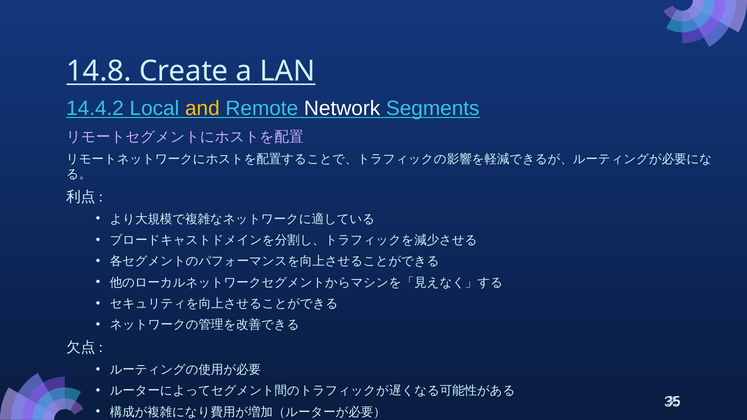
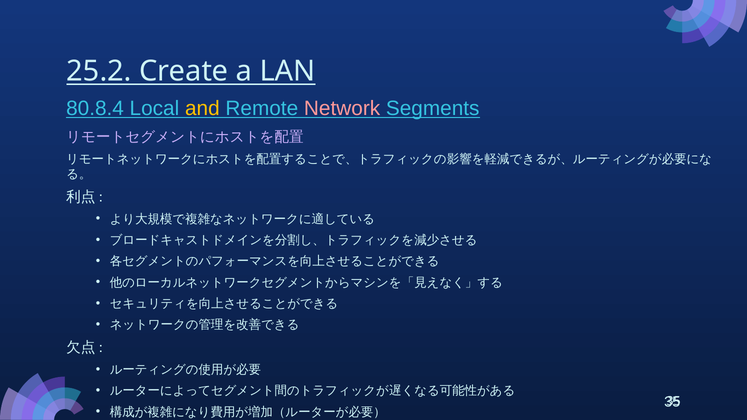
14.8: 14.8 -> 25.2
14.4.2: 14.4.2 -> 80.8.4
Network colour: white -> pink
